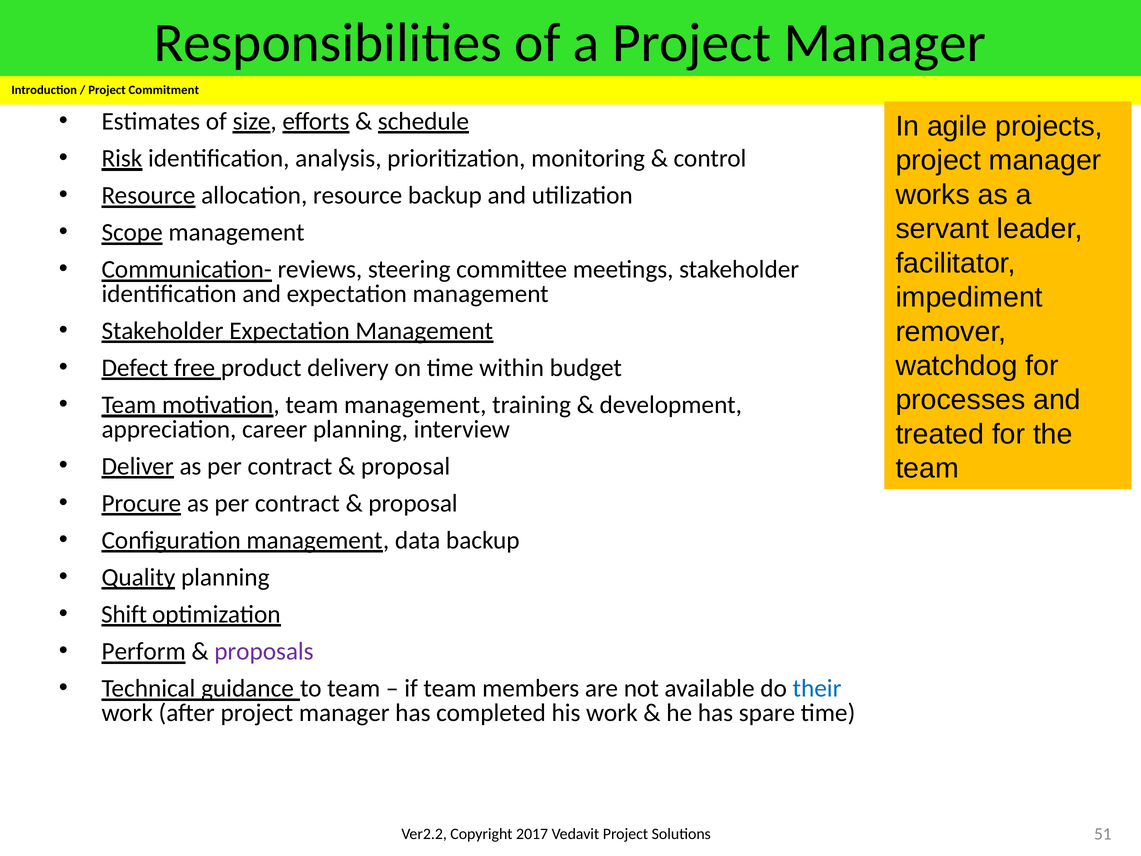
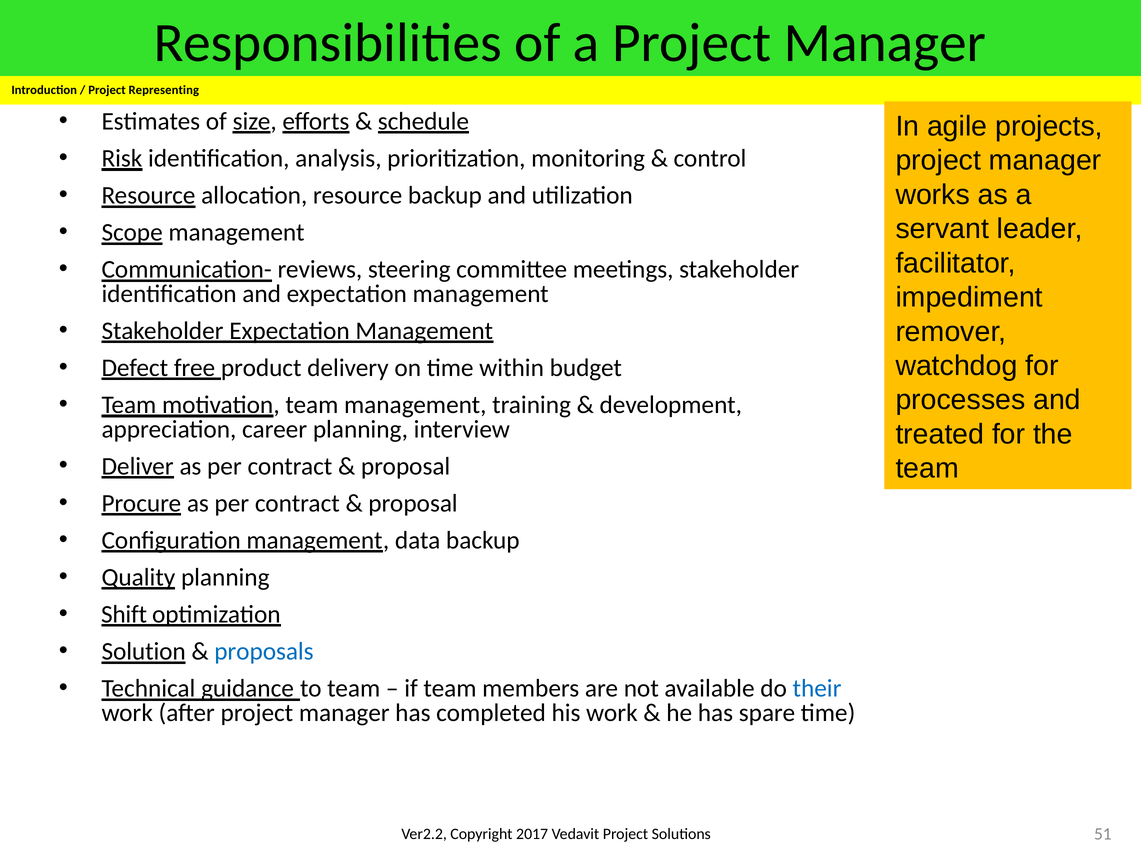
Commitment: Commitment -> Representing
Perform: Perform -> Solution
proposals colour: purple -> blue
